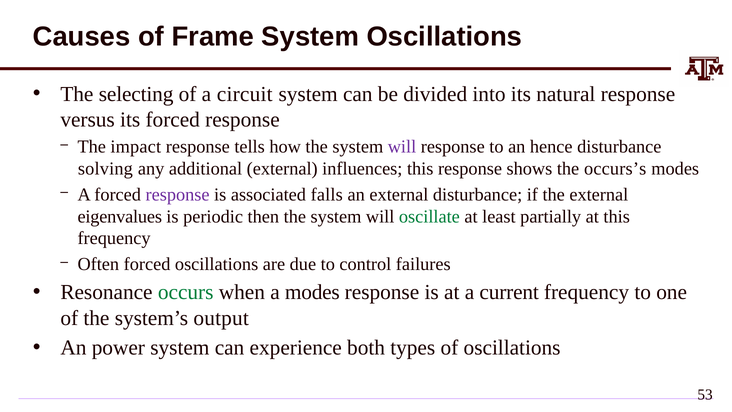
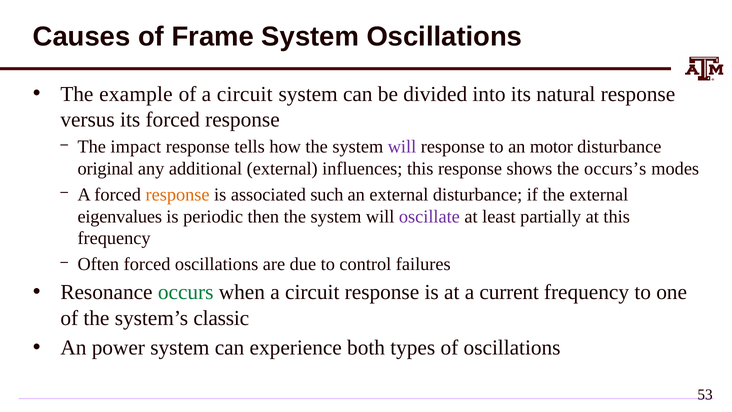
selecting: selecting -> example
hence: hence -> motor
solving: solving -> original
response at (178, 194) colour: purple -> orange
falls: falls -> such
oscillate colour: green -> purple
when a modes: modes -> circuit
output: output -> classic
